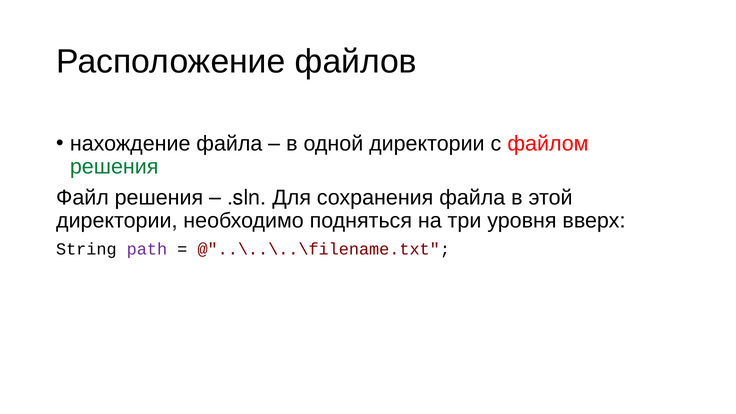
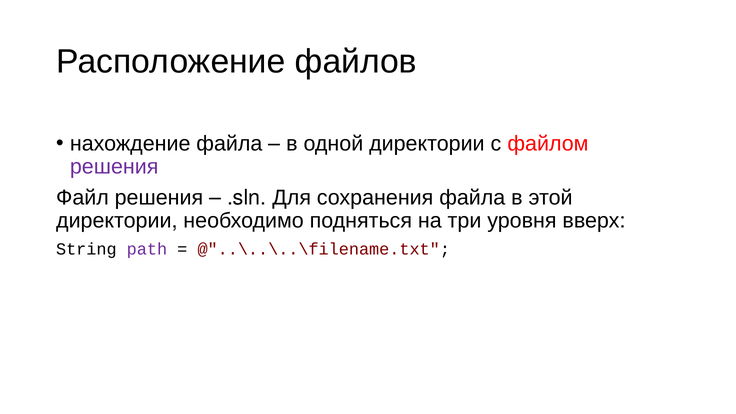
решения at (114, 167) colour: green -> purple
